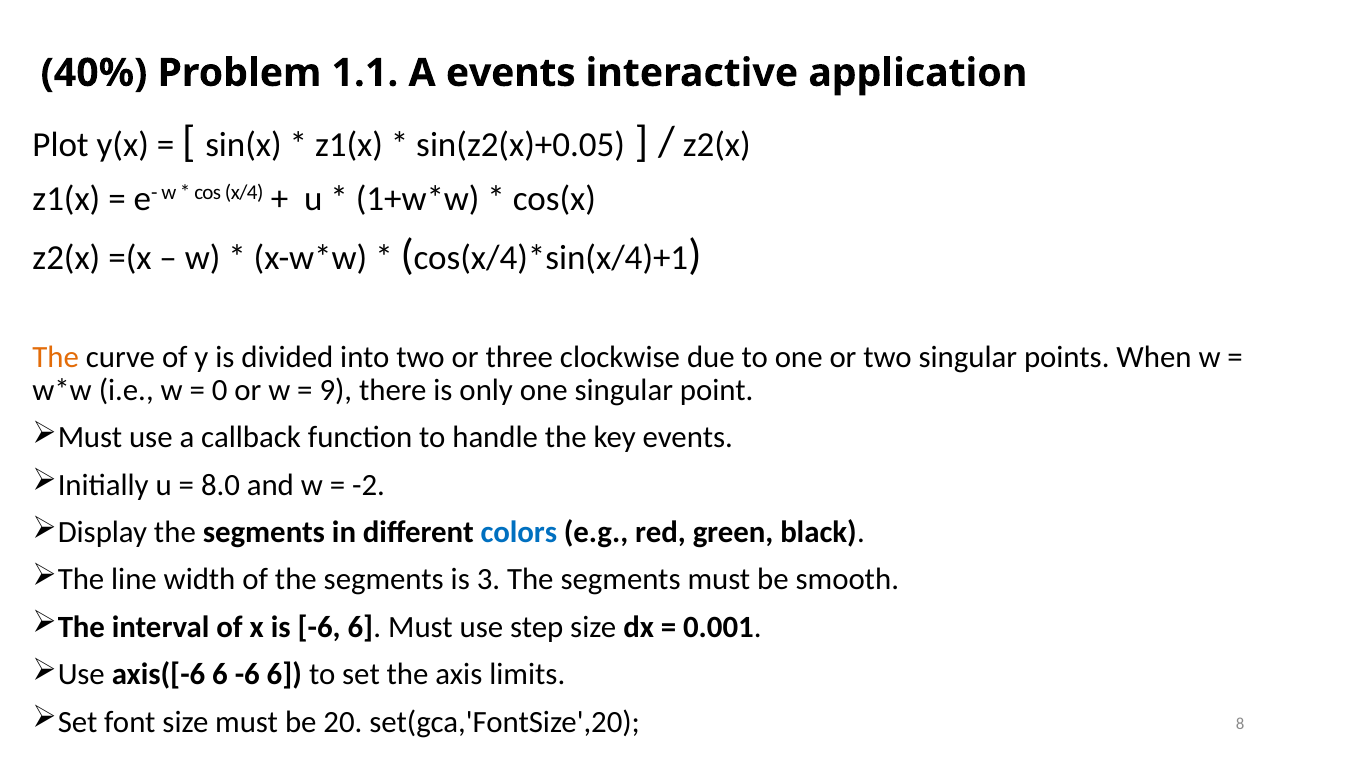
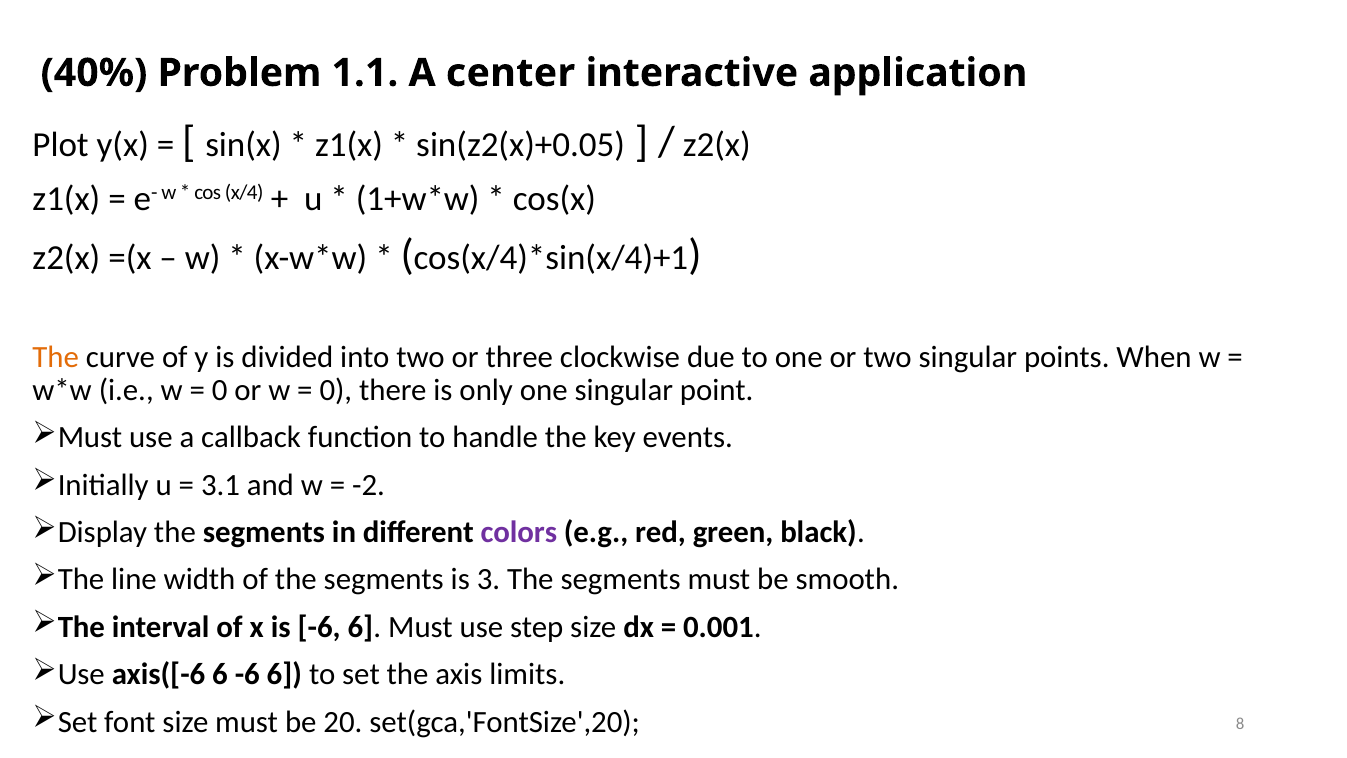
A events: events -> center
9 at (336, 390): 9 -> 0
8.0: 8.0 -> 3.1
colors colour: blue -> purple
